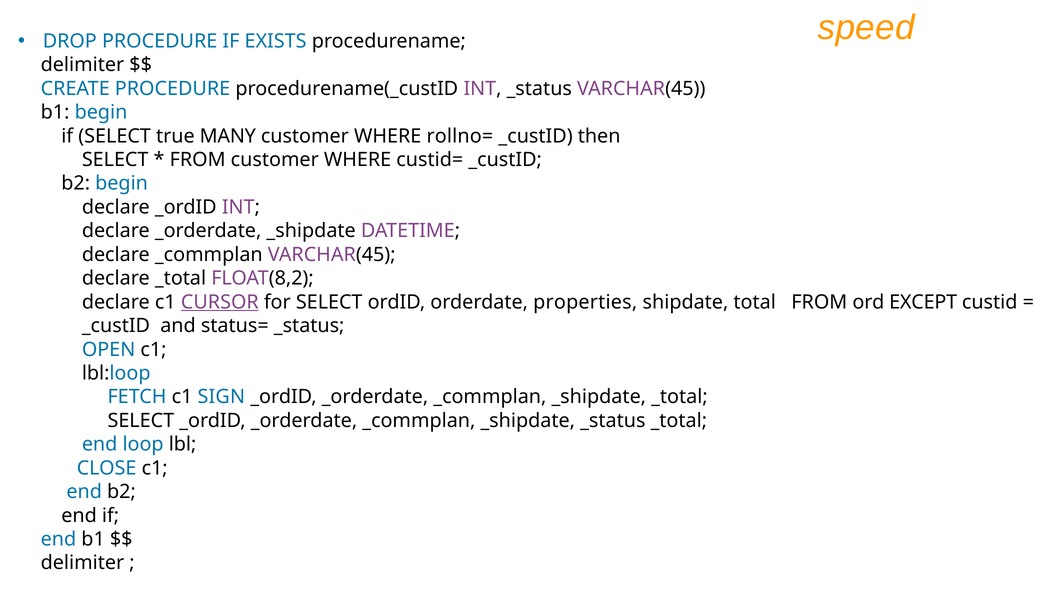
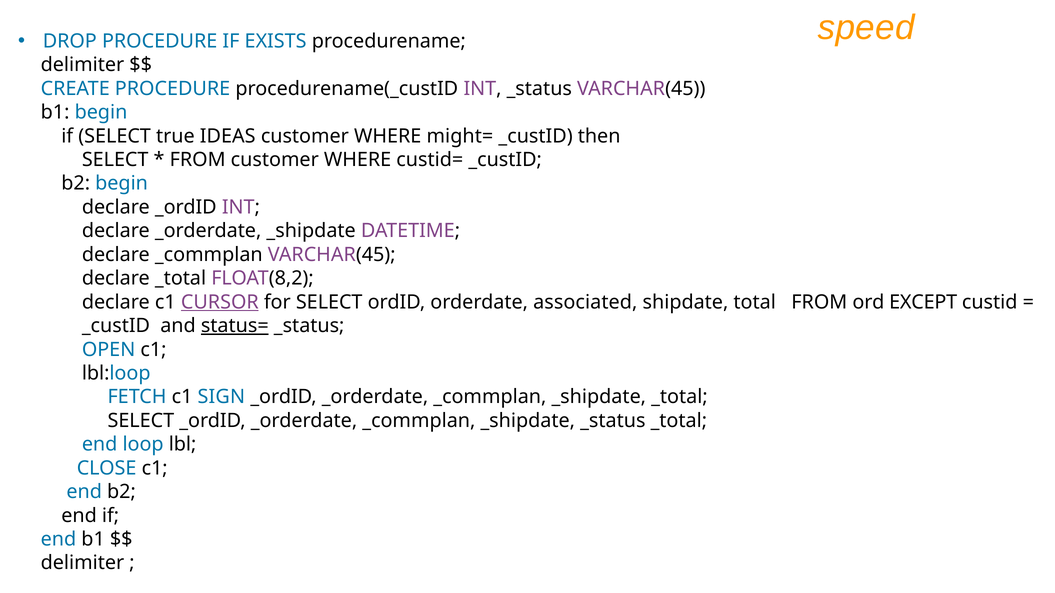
MANY: MANY -> IDEAS
rollno=: rollno= -> might=
properties: properties -> associated
status= underline: none -> present
